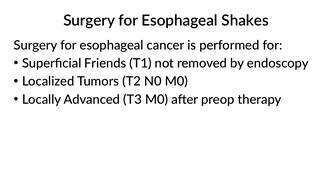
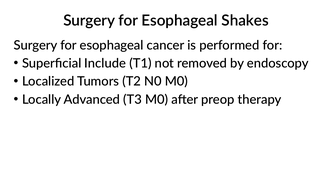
Friends: Friends -> Include
